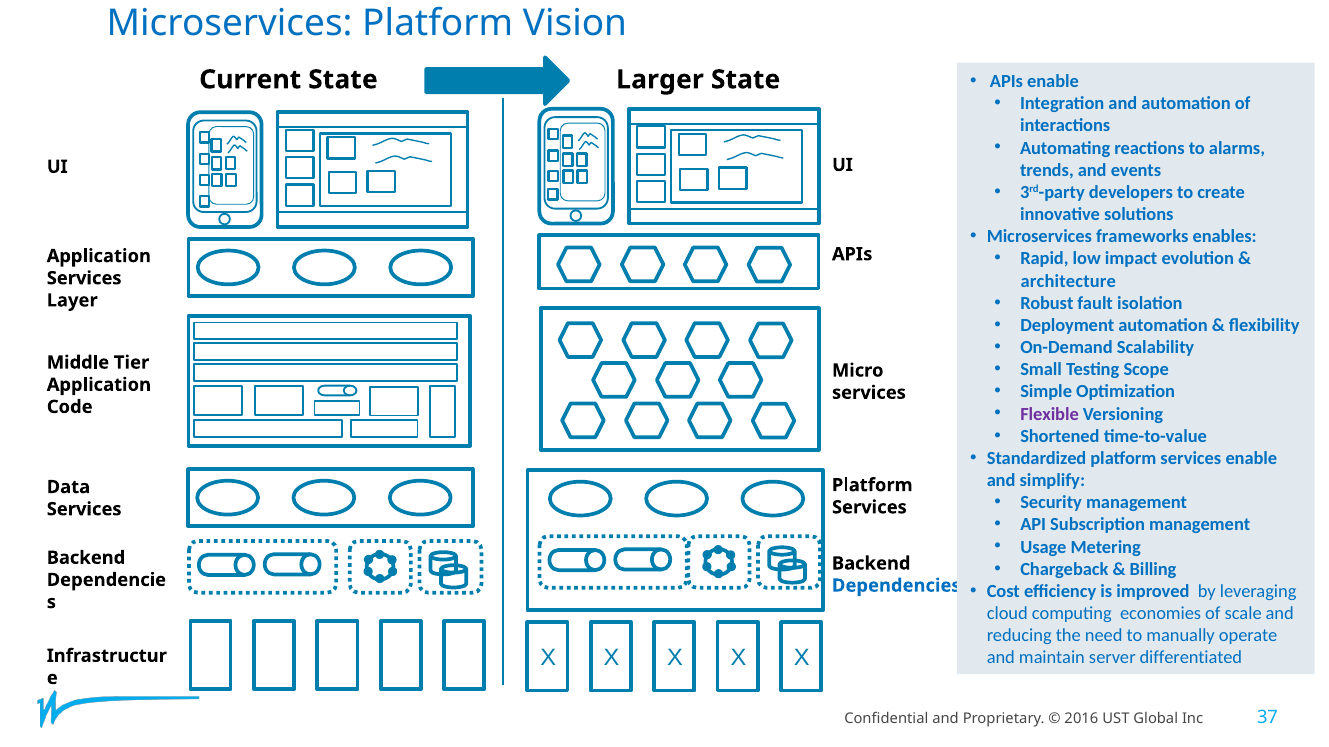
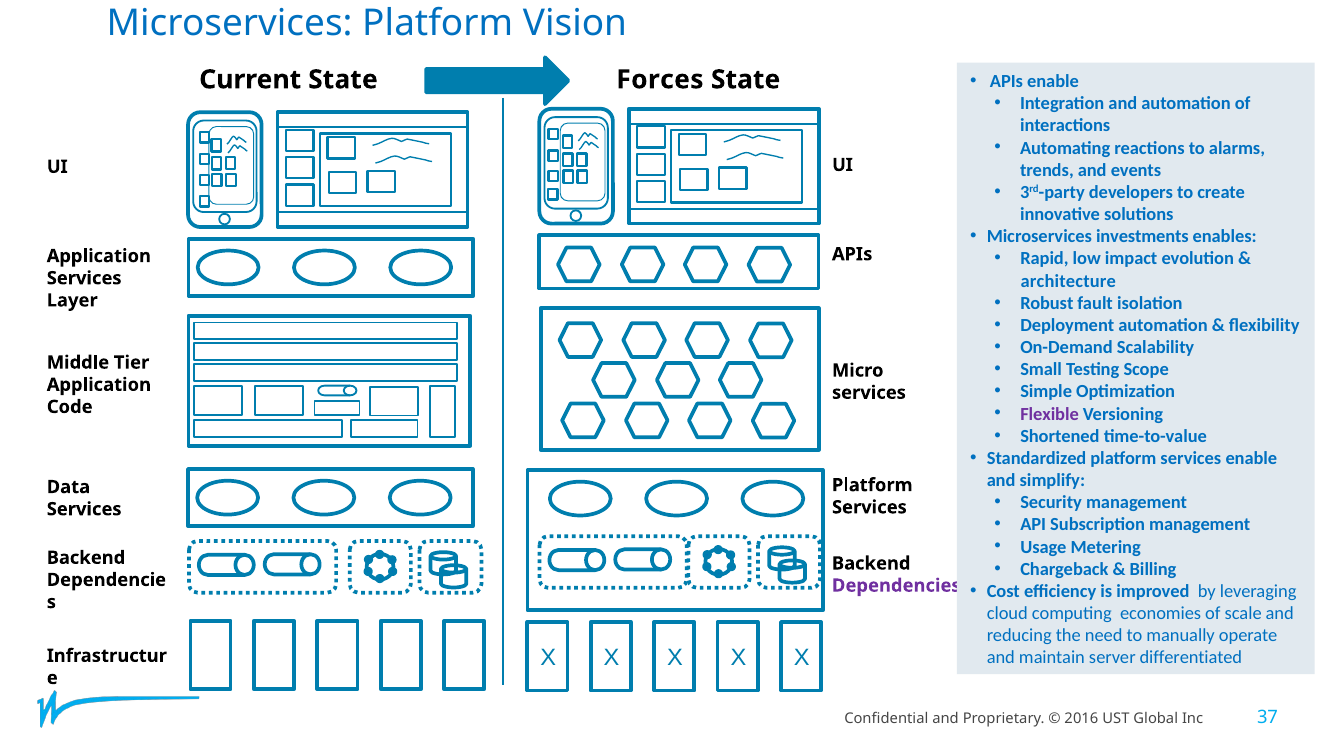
Larger: Larger -> Forces
frameworks: frameworks -> investments
Dependencies colour: blue -> purple
